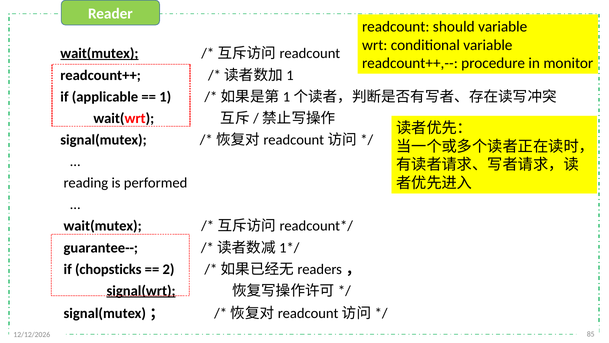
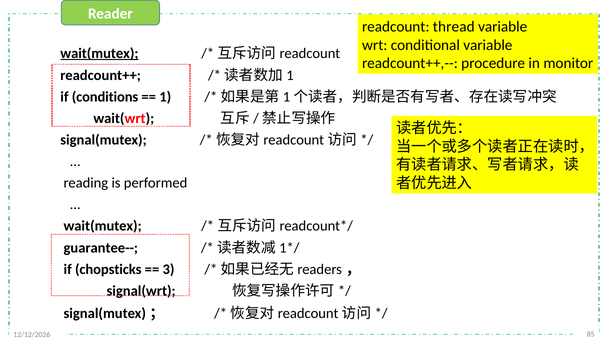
should: should -> thread
applicable: applicable -> conditions
2: 2 -> 3
signal(wrt underline: present -> none
